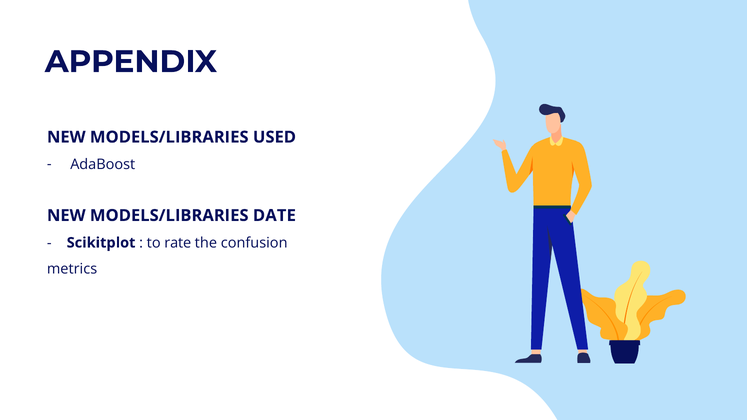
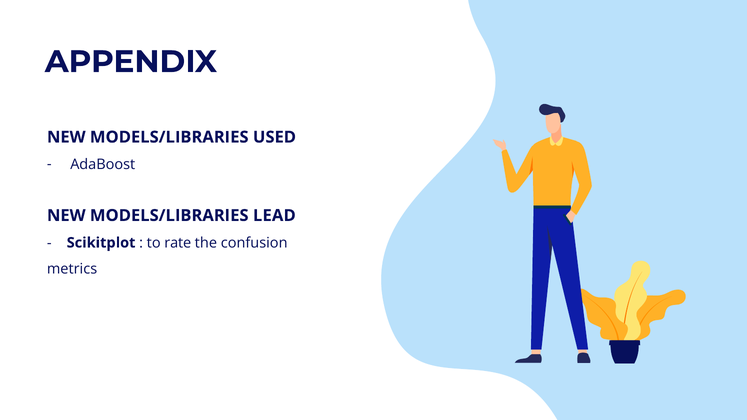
DATE: DATE -> LEAD
